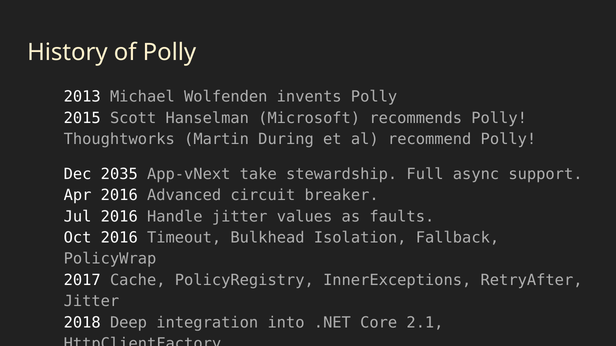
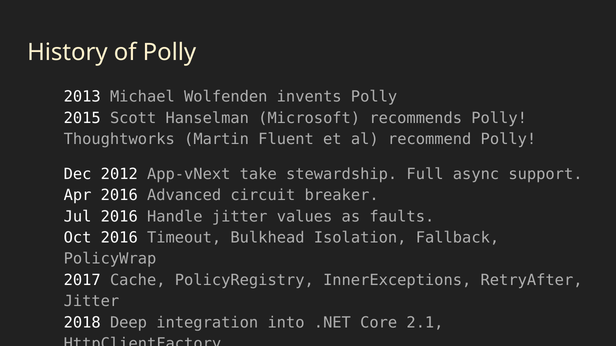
During: During -> Fluent
2035: 2035 -> 2012
